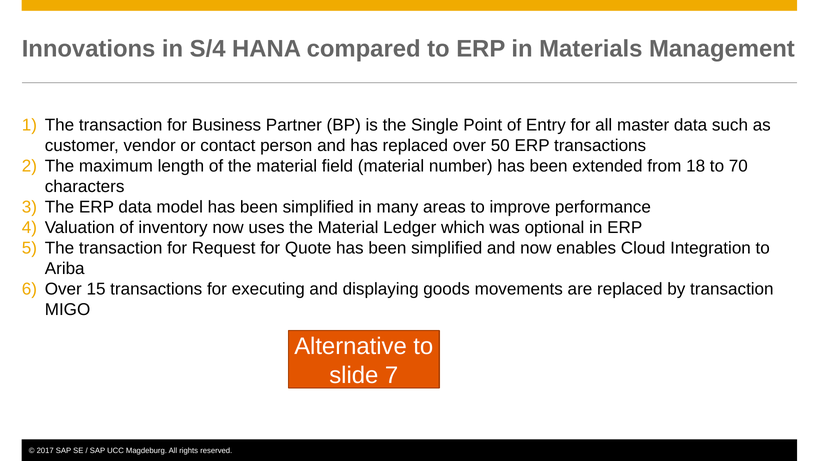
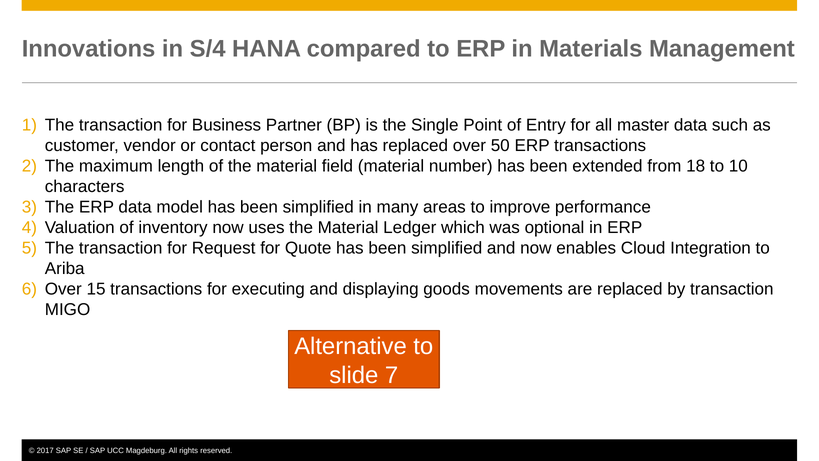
70: 70 -> 10
